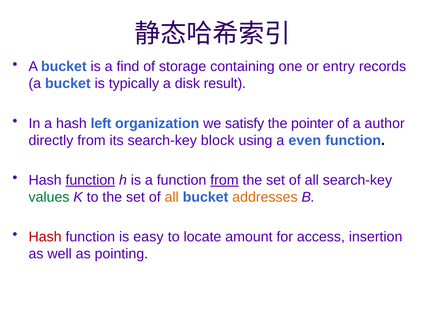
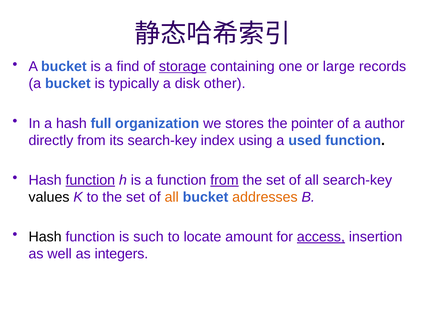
storage underline: none -> present
entry: entry -> large
result: result -> other
left: left -> full
satisfy: satisfy -> stores
block: block -> index
even: even -> used
values colour: green -> black
Hash at (45, 237) colour: red -> black
easy: easy -> such
access underline: none -> present
pointing: pointing -> integers
